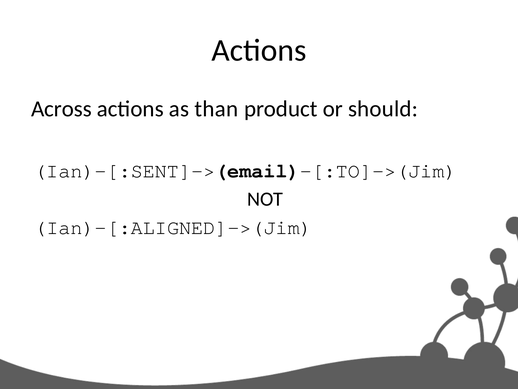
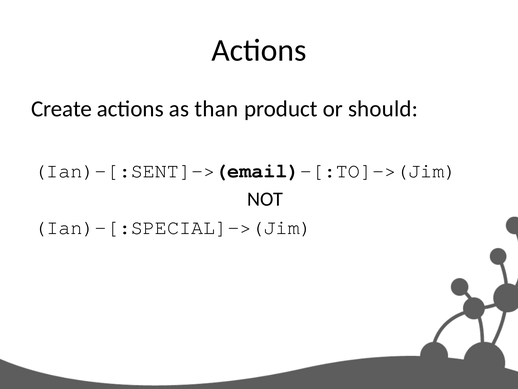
Across: Across -> Create
Ian)-[:ALIGNED]->(Jim: Ian)-[:ALIGNED]->(Jim -> Ian)-[:SPECIAL]->(Jim
